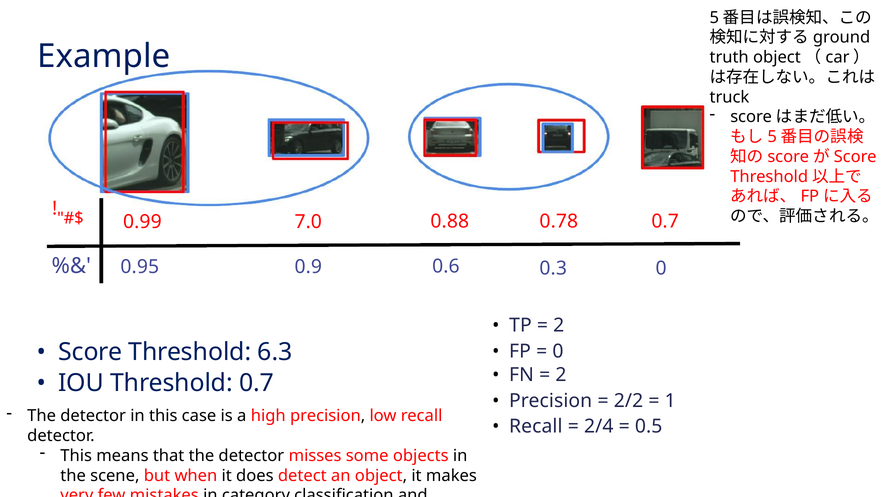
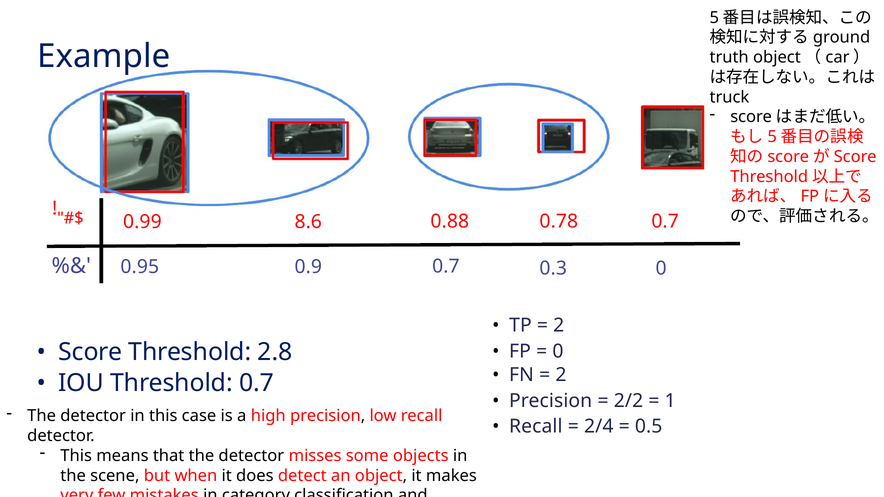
7.0: 7.0 -> 8.6
0.6 at (446, 267): 0.6 -> 0.7
6.3: 6.3 -> 2.8
